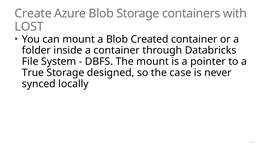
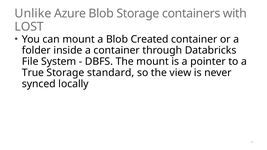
Create: Create -> Unlike
designed: designed -> standard
case: case -> view
